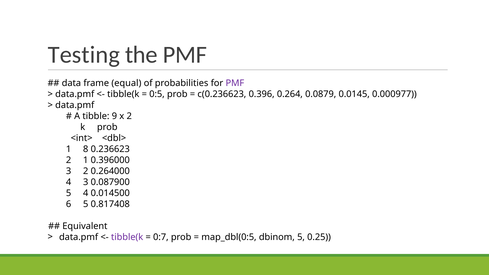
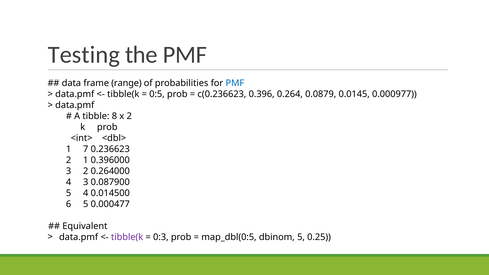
equal: equal -> range
PMF at (235, 83) colour: purple -> blue
9: 9 -> 8
8: 8 -> 7
0.817408: 0.817408 -> 0.000477
0:7: 0:7 -> 0:3
